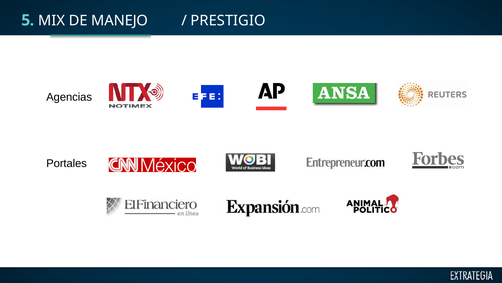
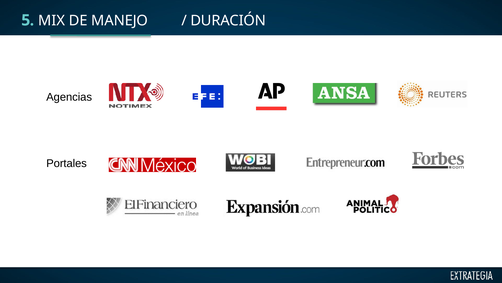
PRESTIGIO: PRESTIGIO -> DURACIÓN
